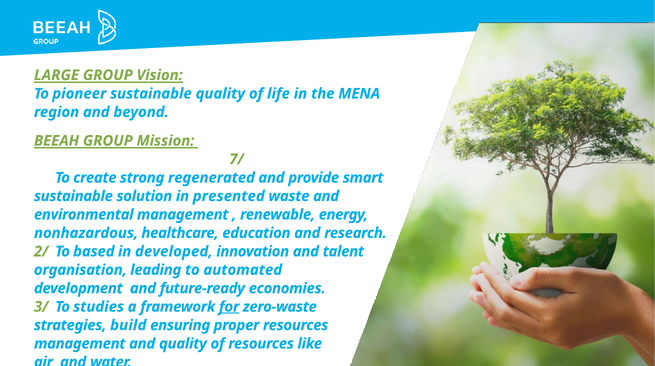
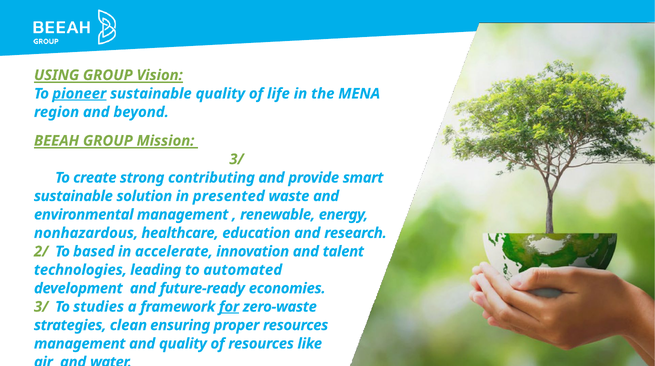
LARGE: LARGE -> USING
pioneer underline: none -> present
7/ at (237, 159): 7/ -> 3/
regenerated: regenerated -> contributing
developed: developed -> accelerate
organisation: organisation -> technologies
build: build -> clean
